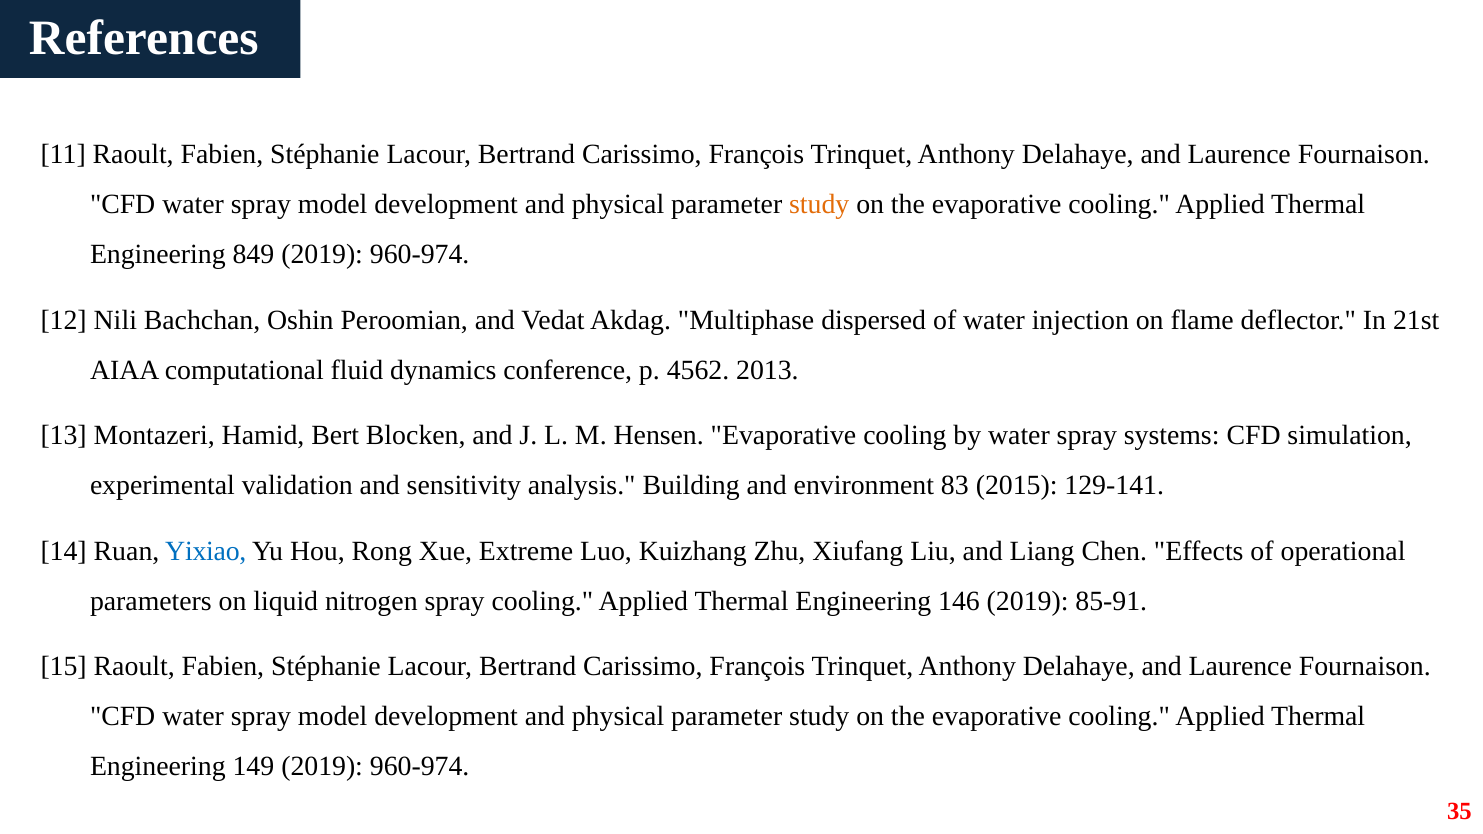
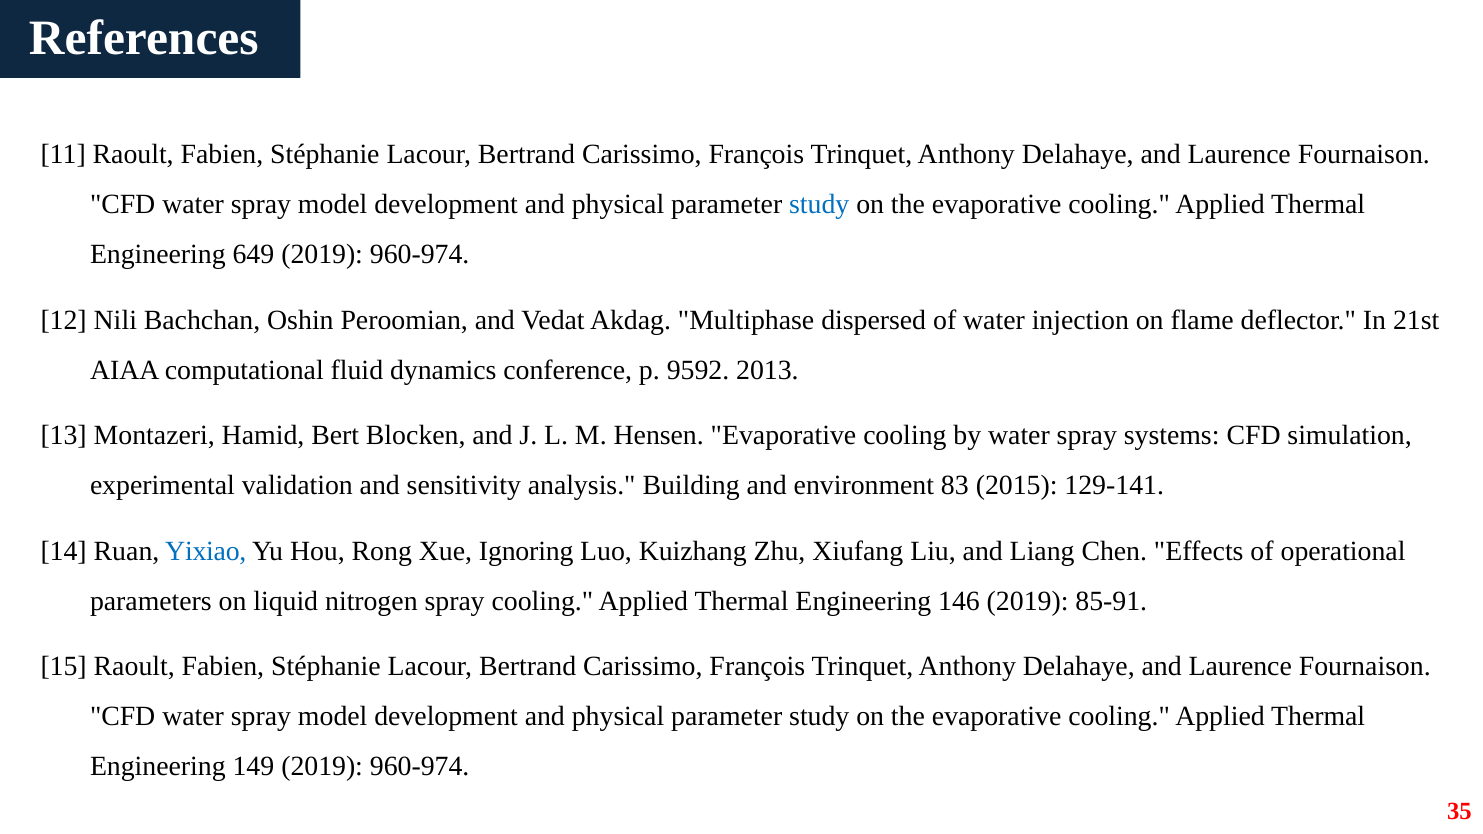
study at (819, 204) colour: orange -> blue
849: 849 -> 649
4562: 4562 -> 9592
Extreme: Extreme -> Ignoring
